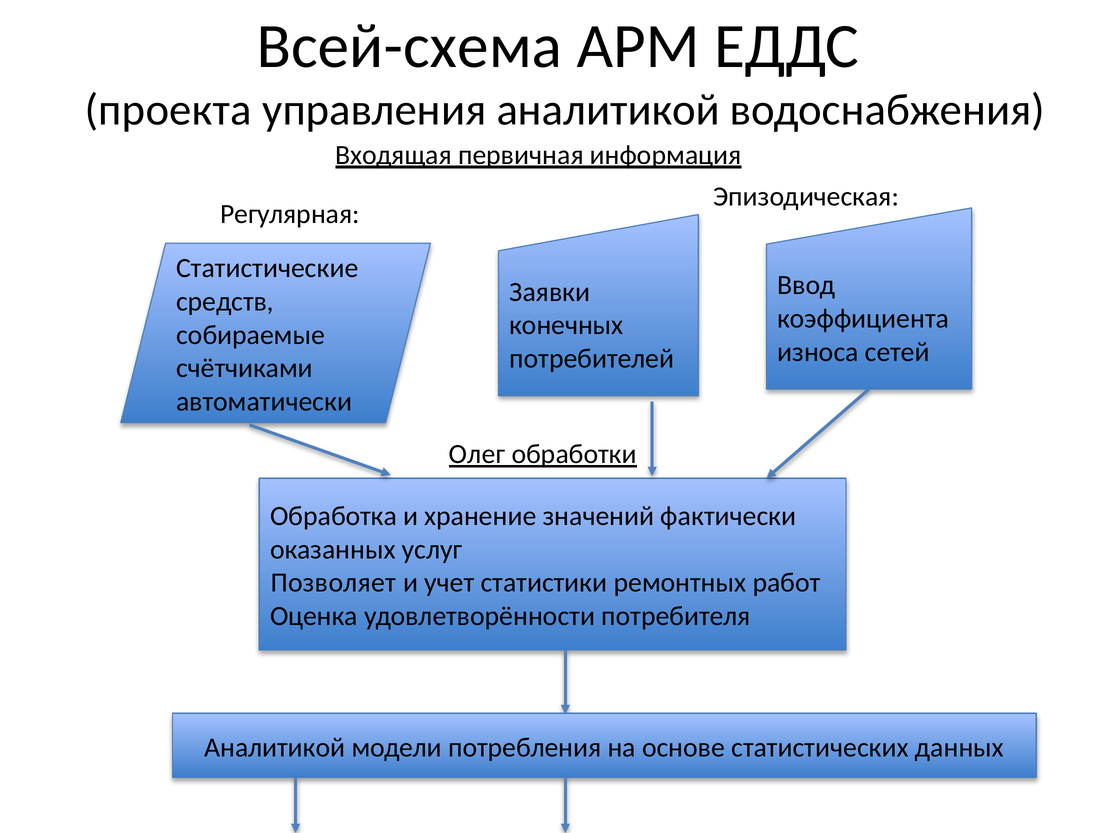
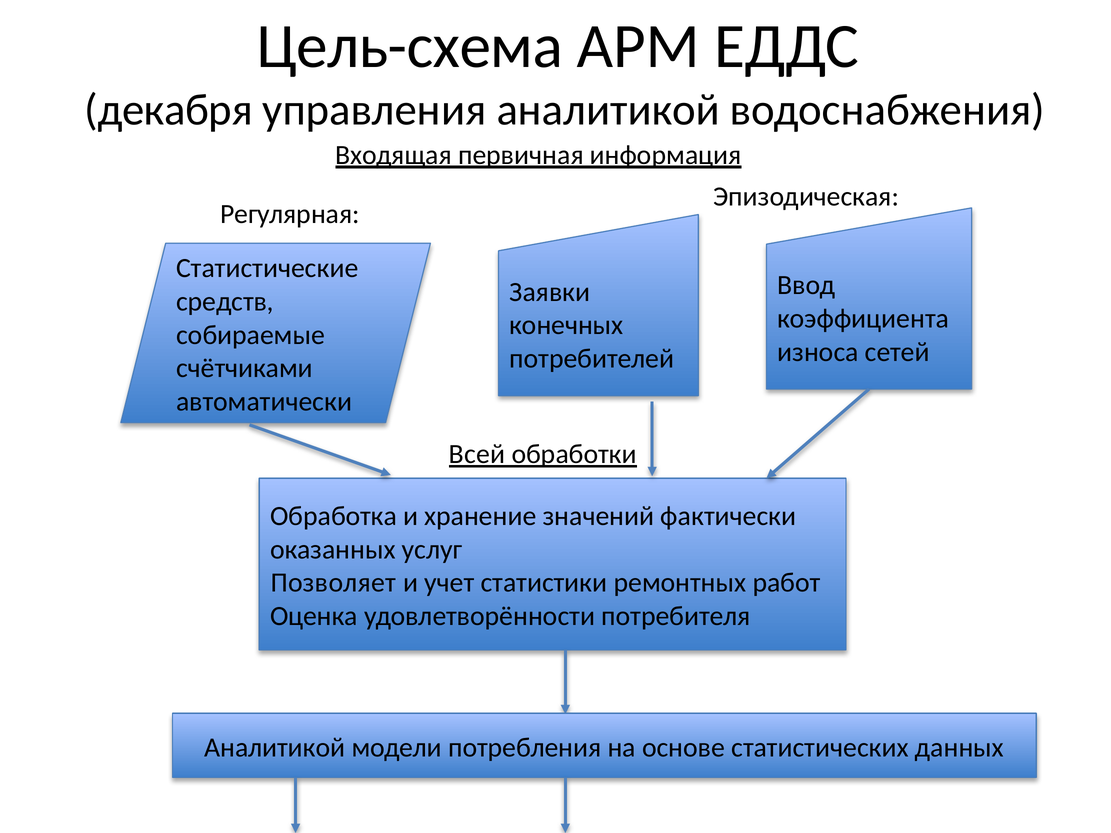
Всей-схема: Всей-схема -> Цель-схема
проекта: проекта -> декабря
Олег: Олег -> Всей
